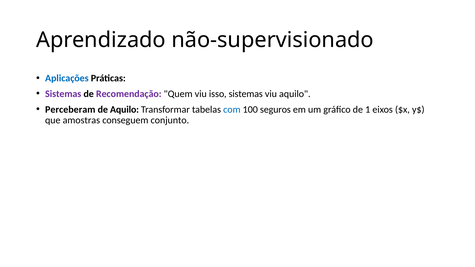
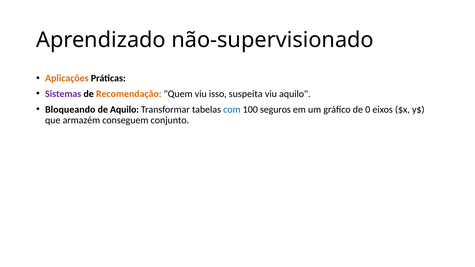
Aplicações colour: blue -> orange
Recomendação colour: purple -> orange
isso sistemas: sistemas -> suspeita
Perceberam: Perceberam -> Bloqueando
1: 1 -> 0
amostras: amostras -> armazém
